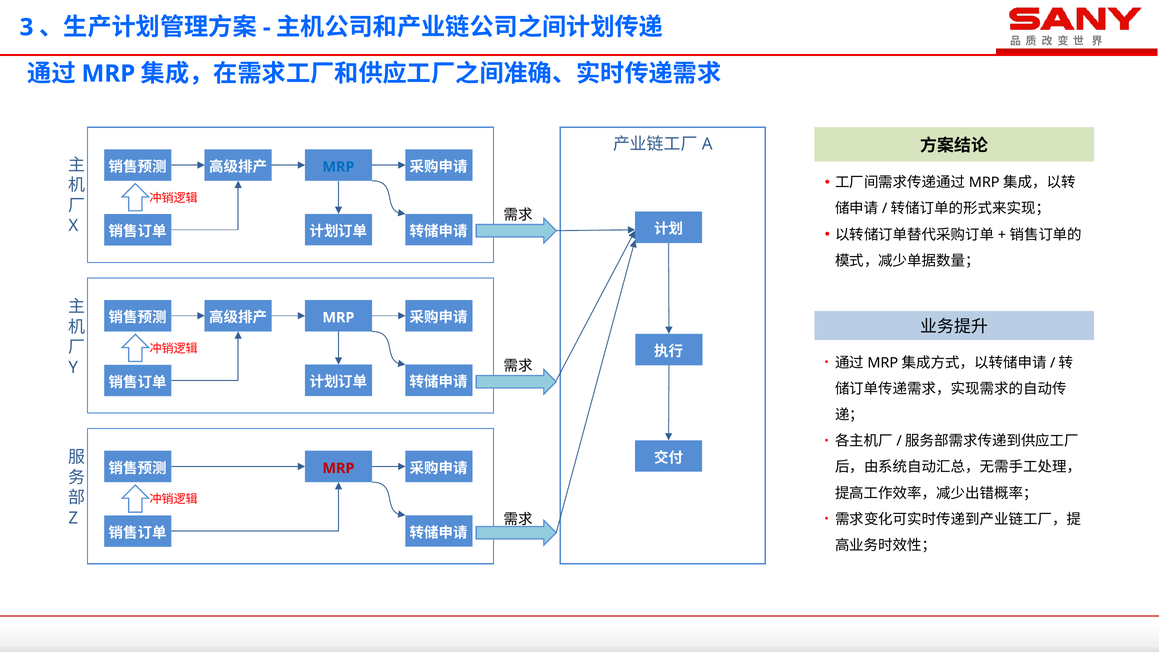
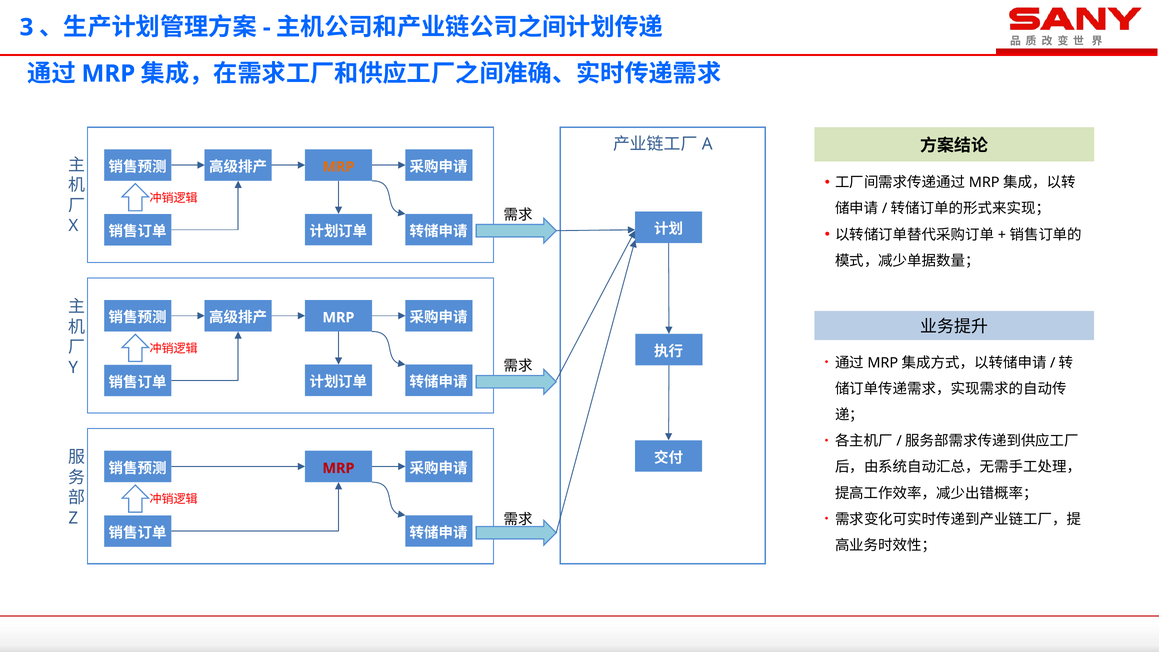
MRP at (338, 167) colour: blue -> orange
